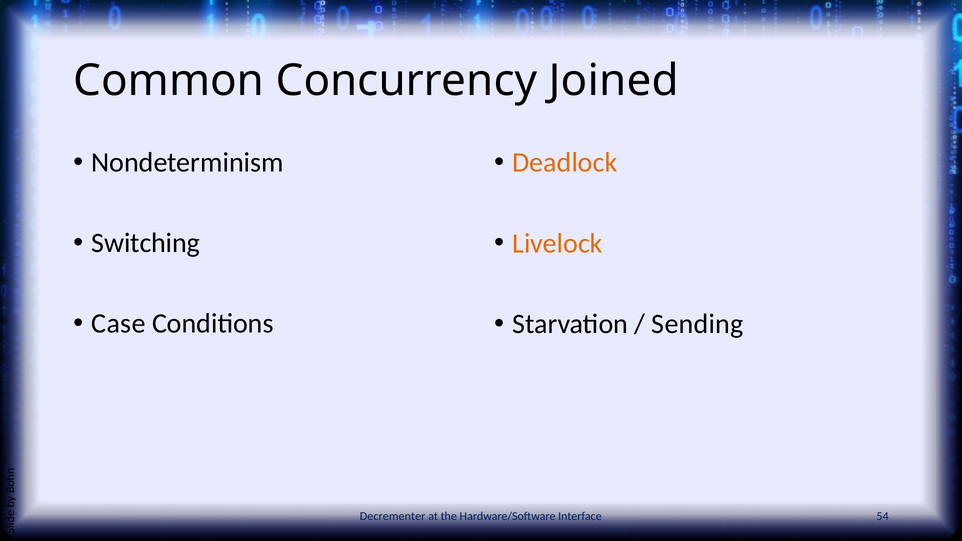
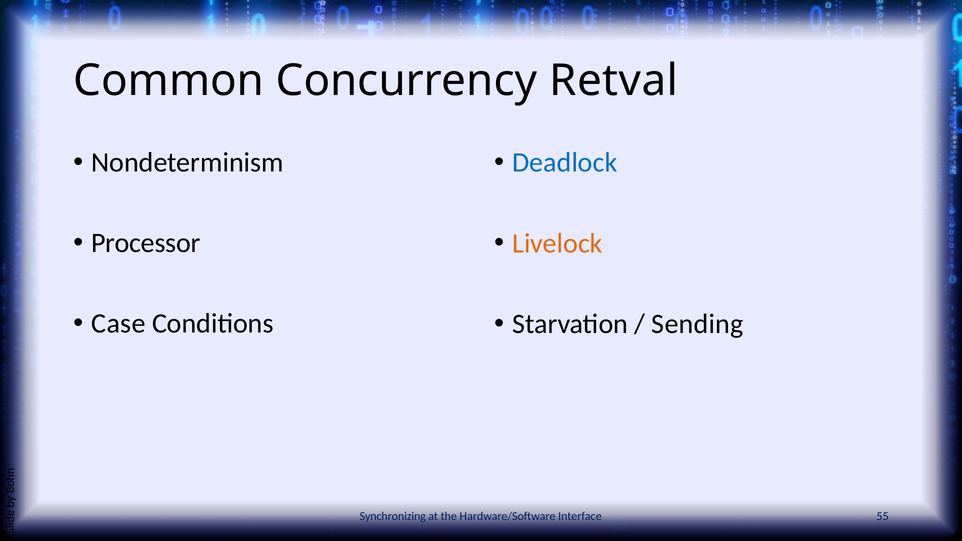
Joined: Joined -> Retval
Deadlock colour: orange -> blue
Switching: Switching -> Processor
Decrementer: Decrementer -> Synchronizing
54: 54 -> 55
